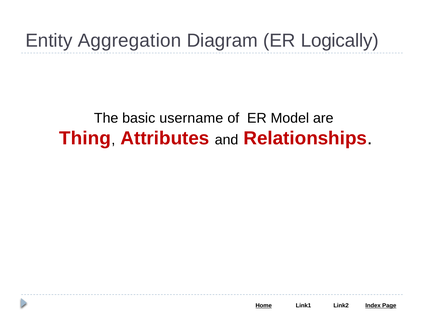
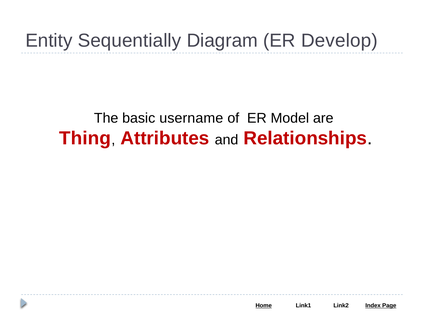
Aggregation: Aggregation -> Sequentially
Logically: Logically -> Develop
